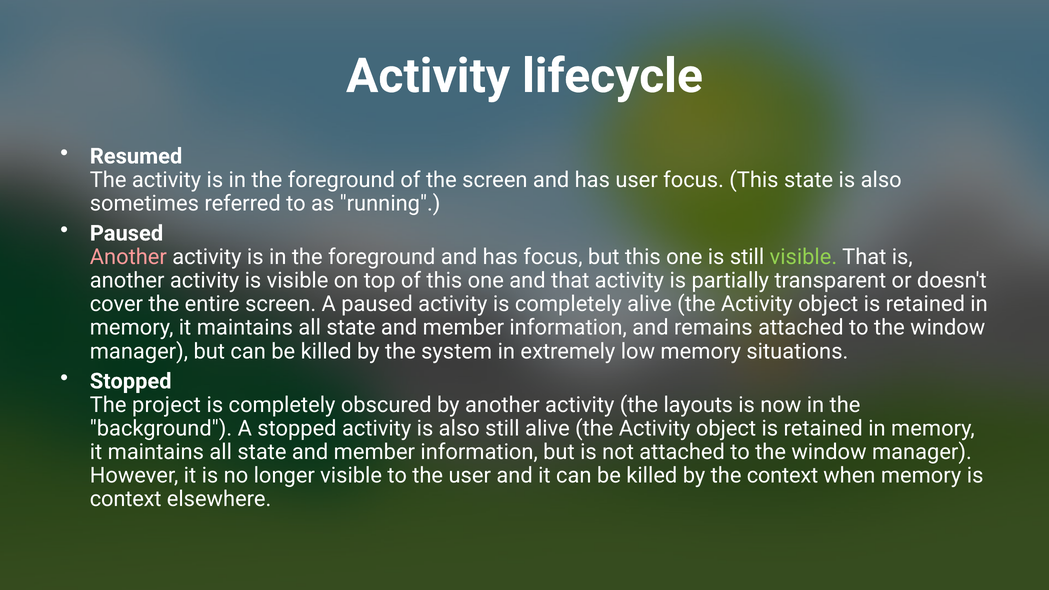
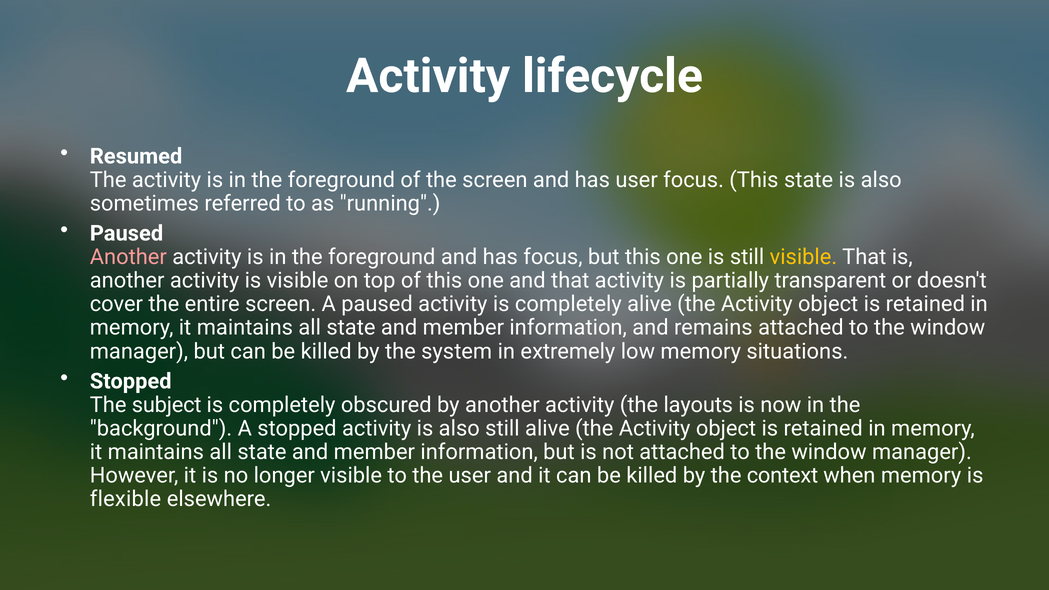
visible at (803, 257) colour: light green -> yellow
project: project -> subject
context at (126, 499): context -> flexible
